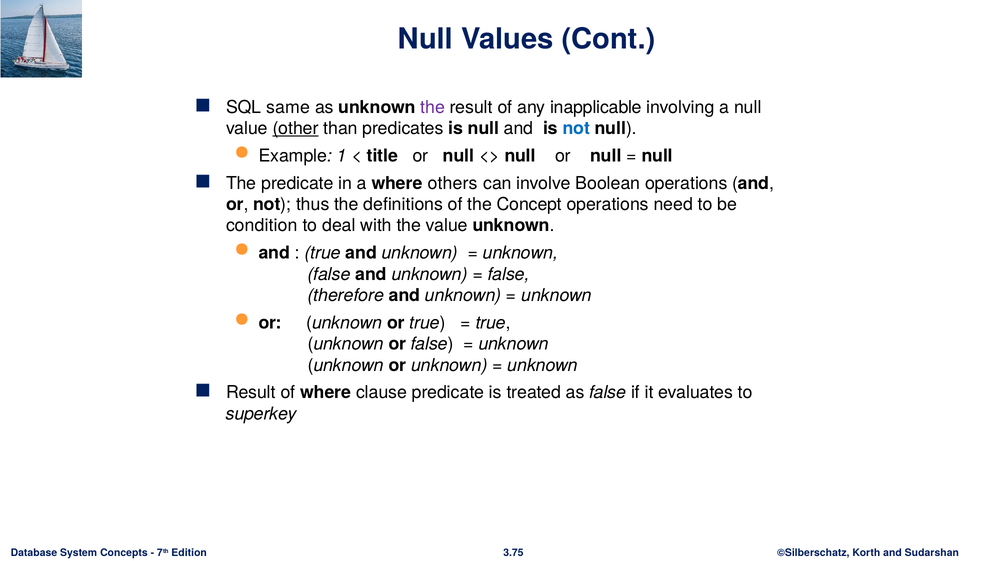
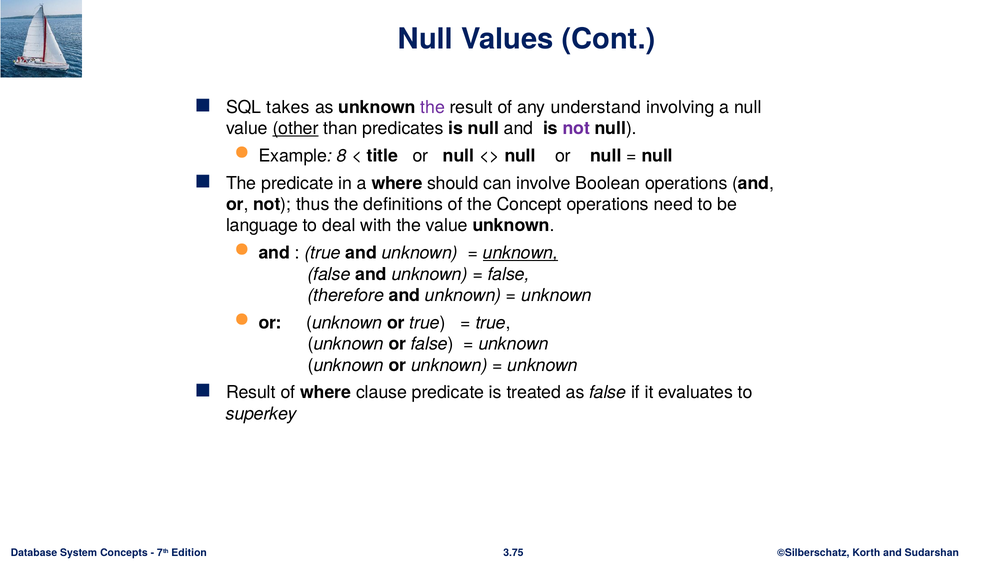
same: same -> takes
inapplicable: inapplicable -> understand
not at (576, 129) colour: blue -> purple
1: 1 -> 8
others: others -> should
condition: condition -> language
unknown at (521, 253) underline: none -> present
